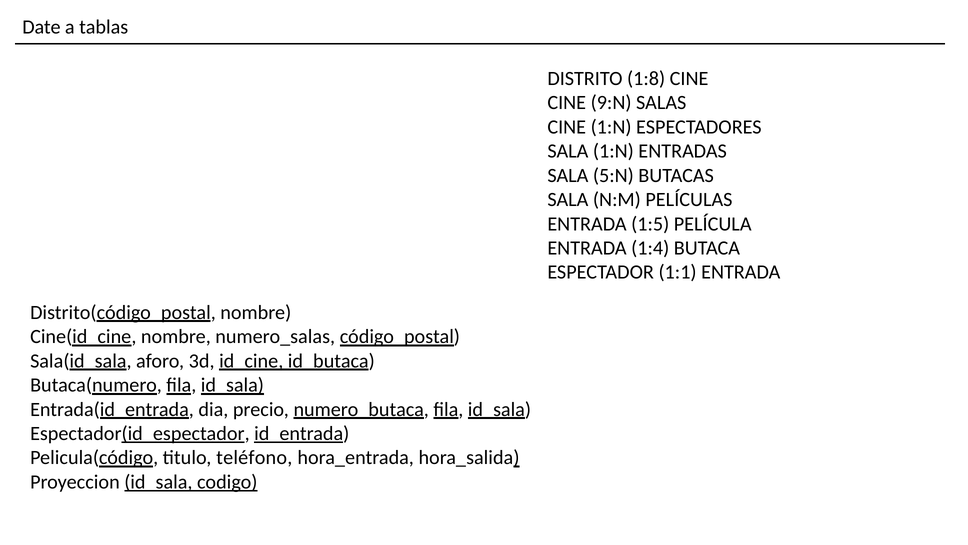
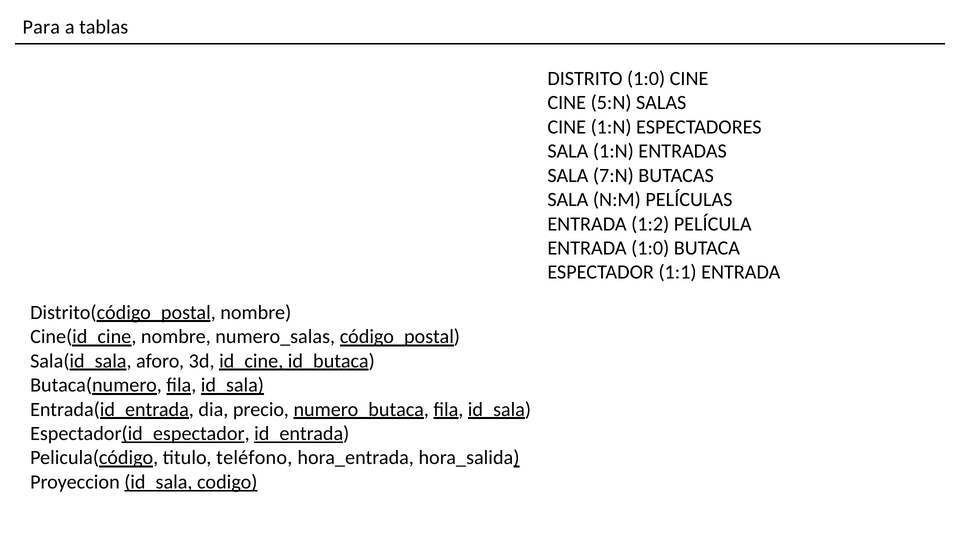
Date: Date -> Para
DISTRITO 1:8: 1:8 -> 1:0
9:N: 9:N -> 5:N
5:N: 5:N -> 7:N
1:5: 1:5 -> 1:2
ENTRADA 1:4: 1:4 -> 1:0
